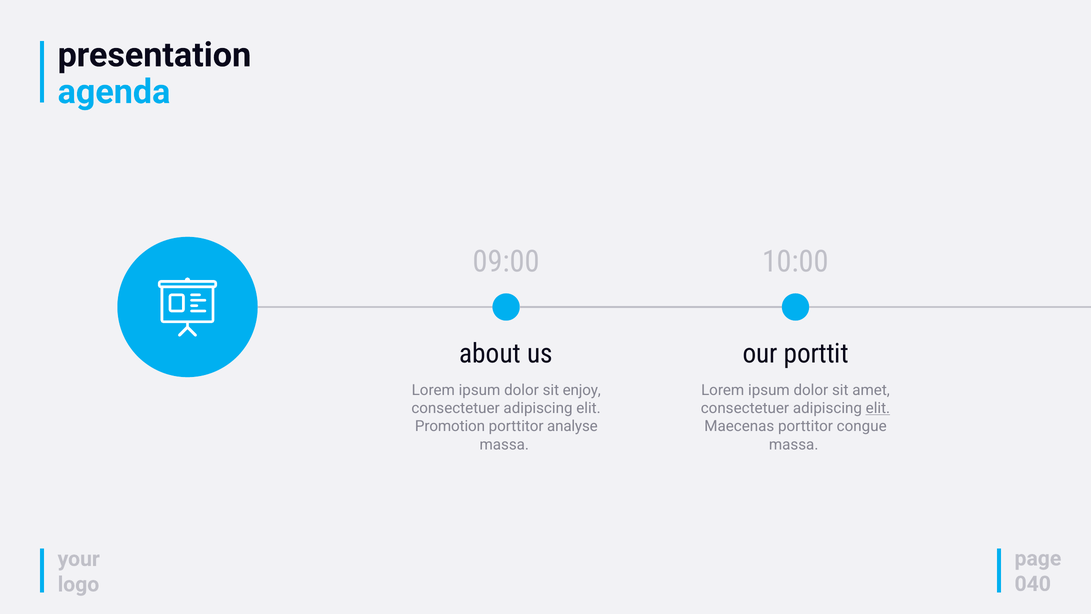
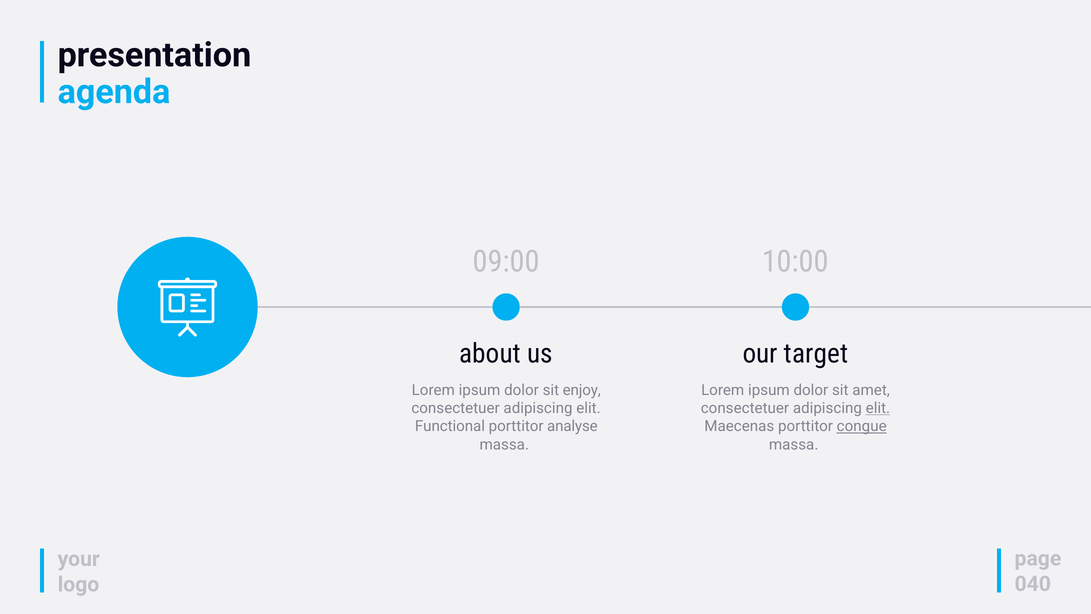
porttit: porttit -> target
Promotion: Promotion -> Functional
congue underline: none -> present
